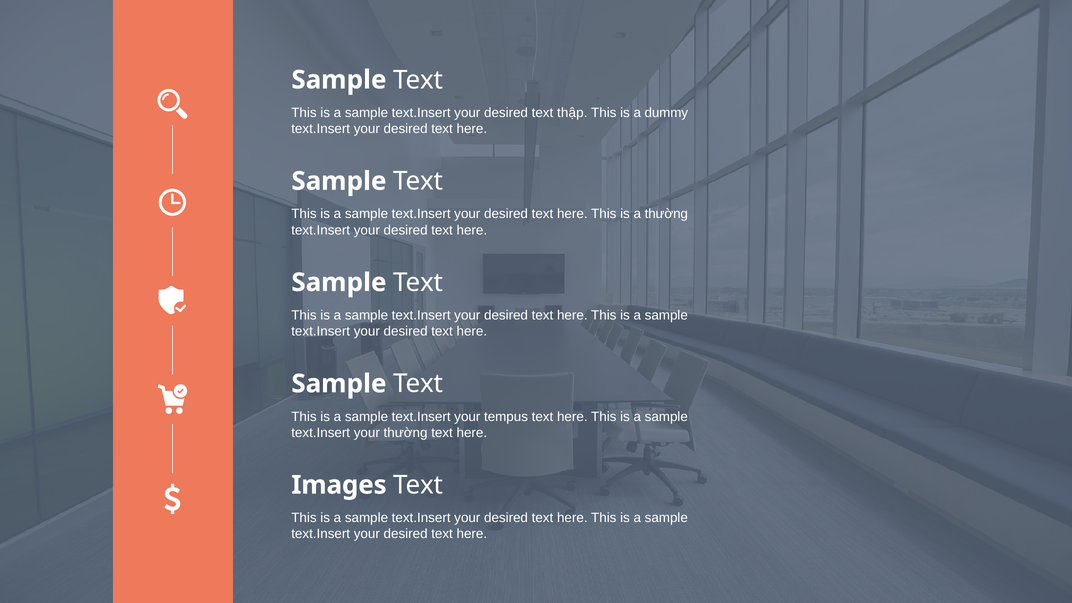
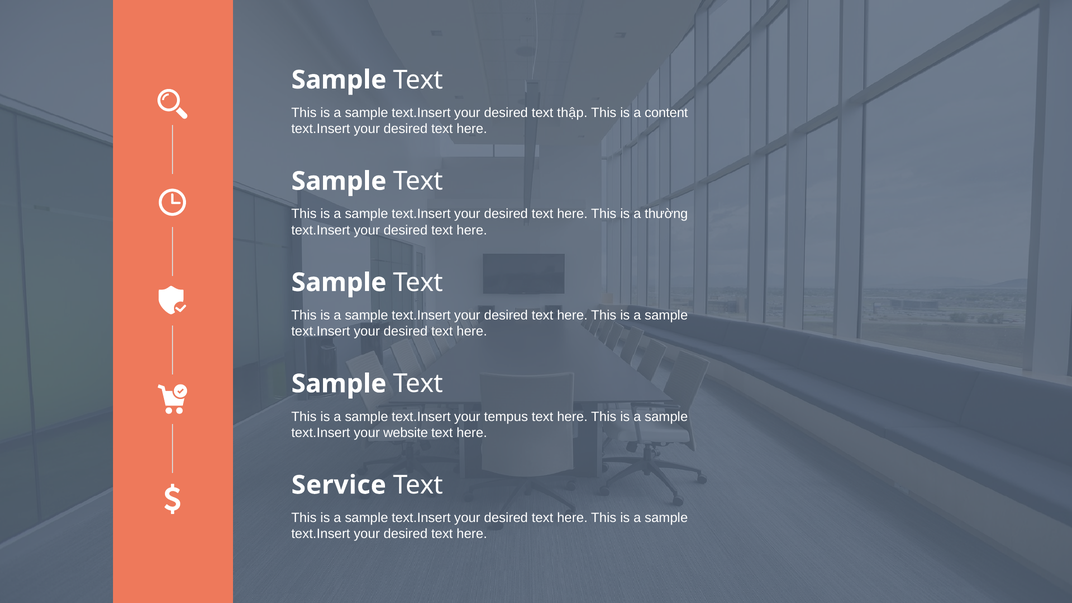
dummy: dummy -> content
your thường: thường -> website
Images: Images -> Service
